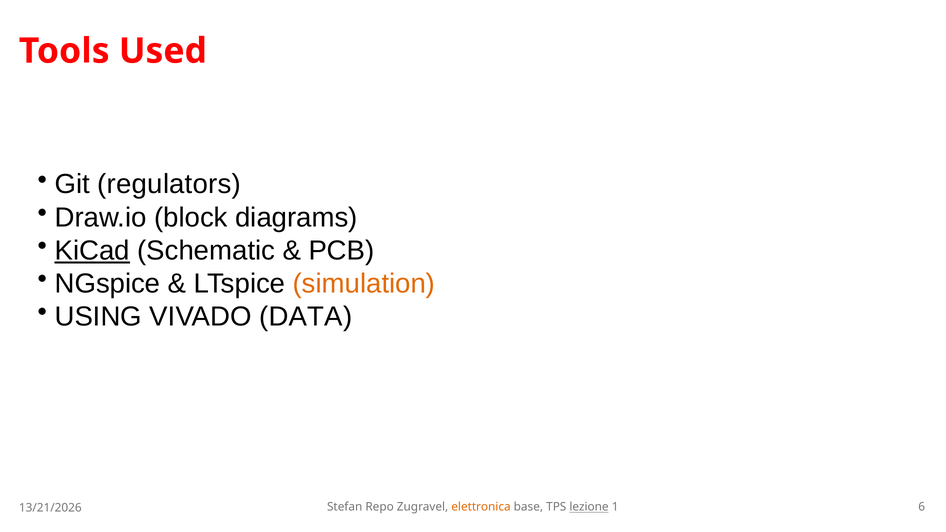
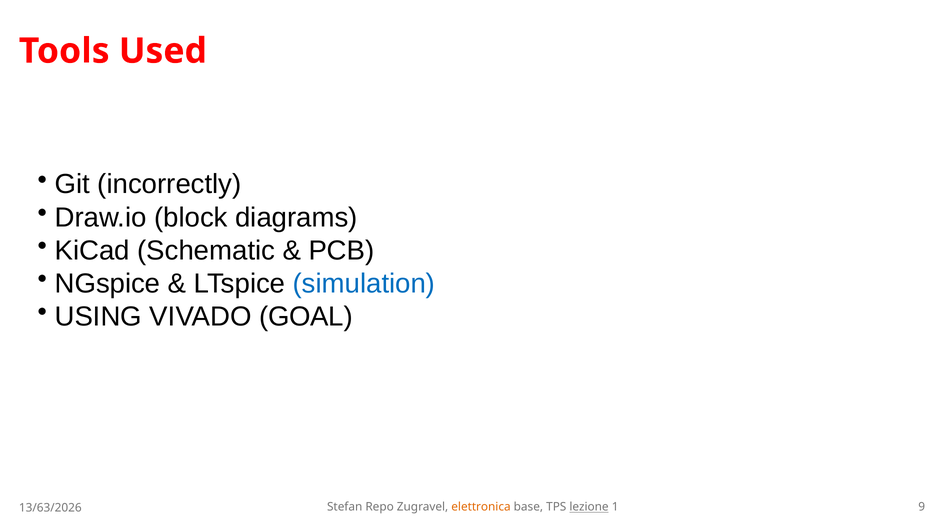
regulators: regulators -> incorrectly
KiCad underline: present -> none
simulation colour: orange -> blue
DATA: DATA -> GOAL
6: 6 -> 9
13/21/2026: 13/21/2026 -> 13/63/2026
